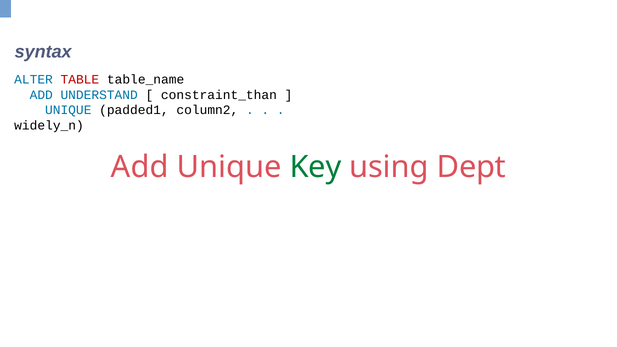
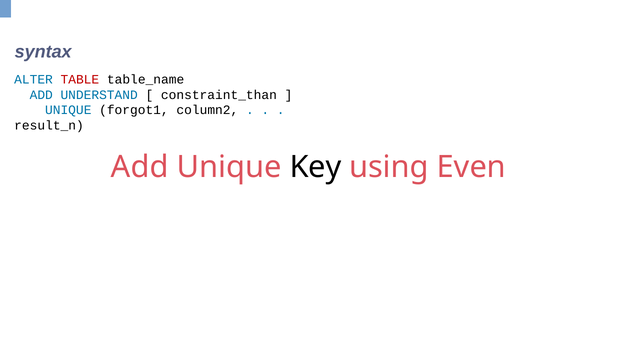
padded1: padded1 -> forgot1
widely_n: widely_n -> result_n
Key colour: green -> black
Dept: Dept -> Even
